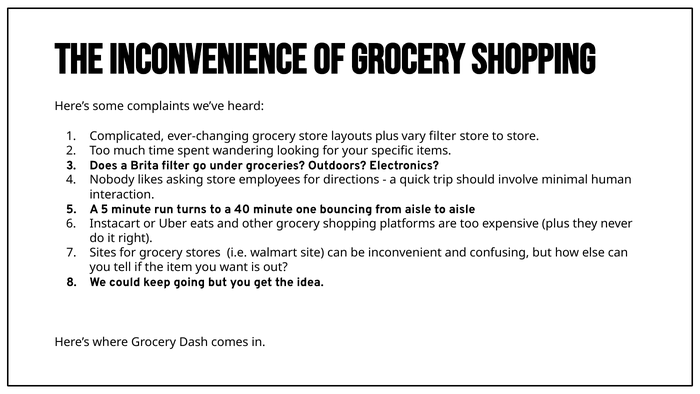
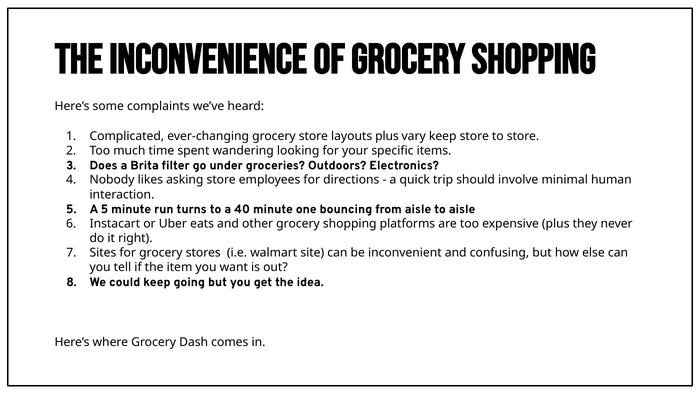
vary filter: filter -> keep
